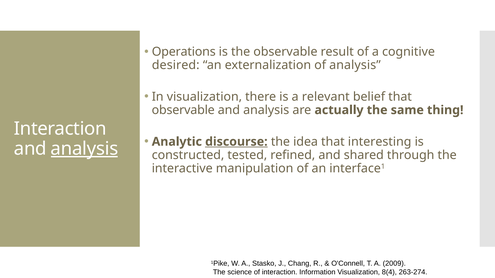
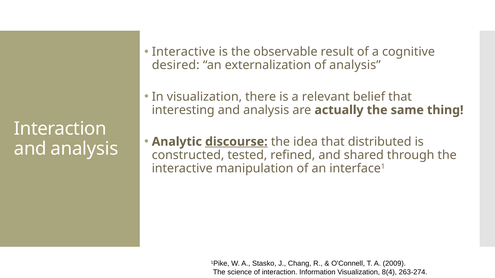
Operations at (184, 52): Operations -> Interactive
observable at (183, 110): observable -> interesting
interesting: interesting -> distributed
analysis at (84, 149) underline: present -> none
